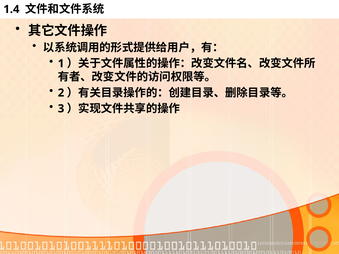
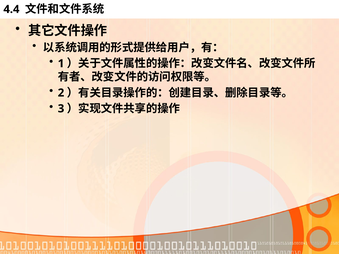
1.4: 1.4 -> 4.4
